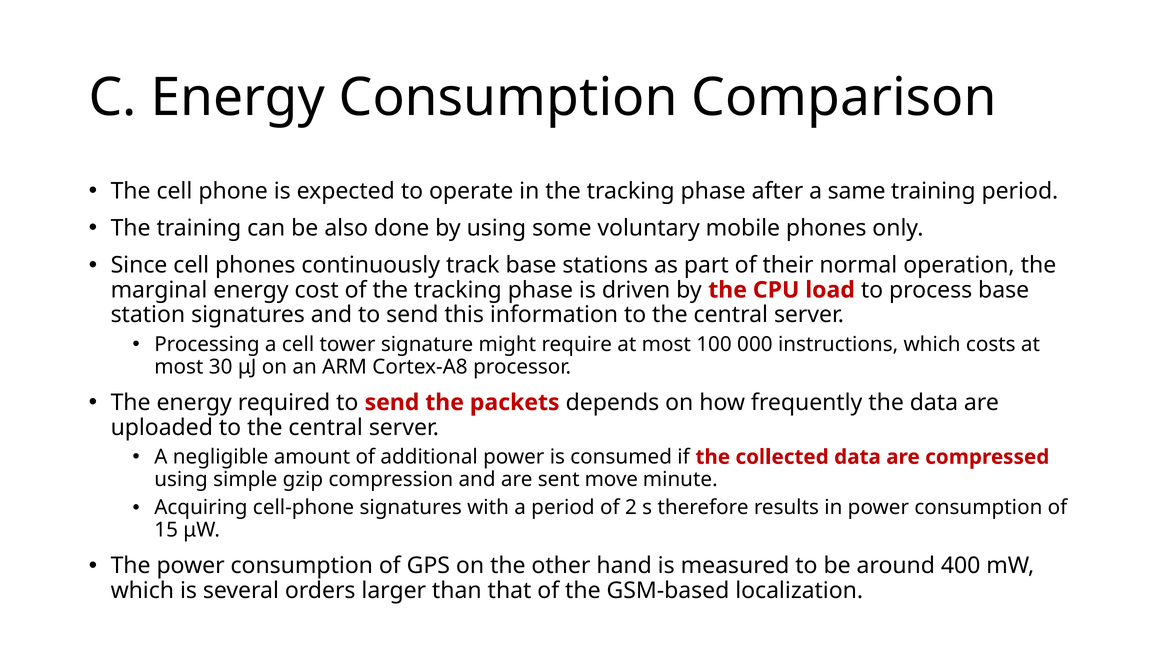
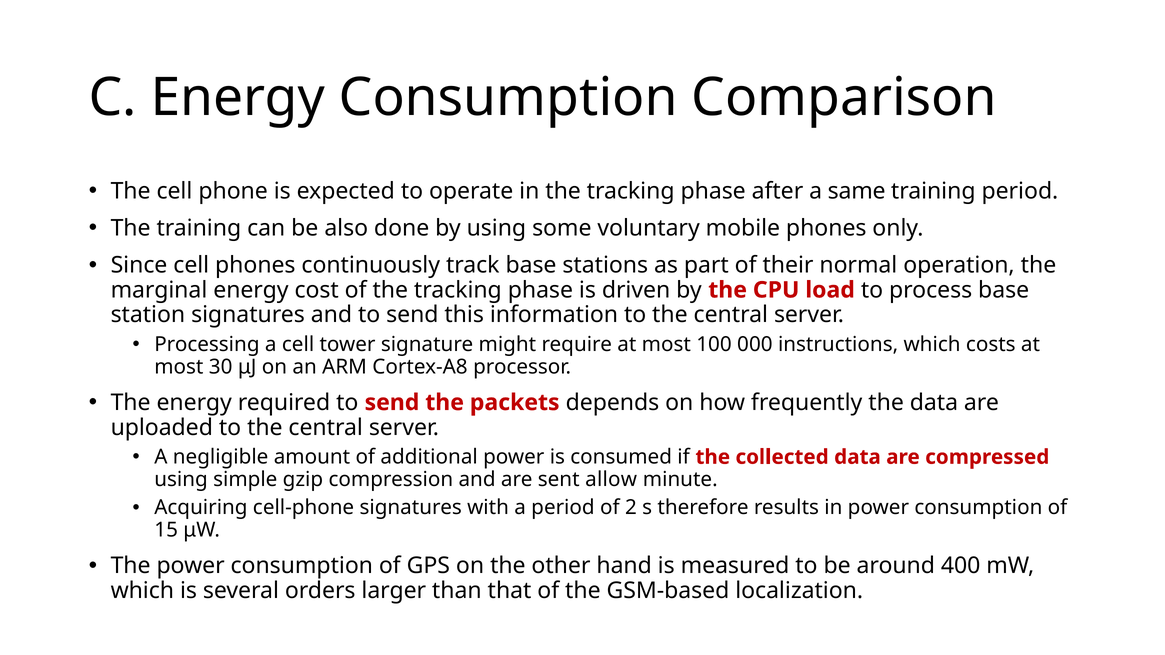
move: move -> allow
